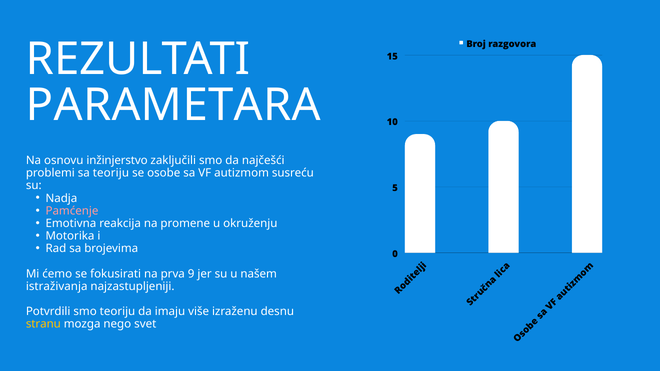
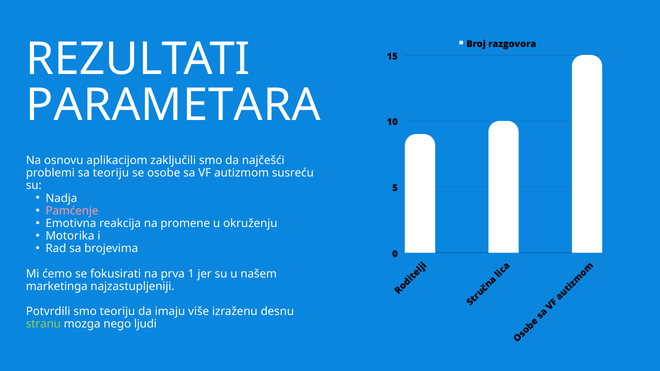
inžinjerstvo: inžinjerstvo -> aplikacijom
9: 9 -> 1
istraživanja: istraživanja -> marketinga
stranu colour: yellow -> light green
svet: svet -> ljudi
